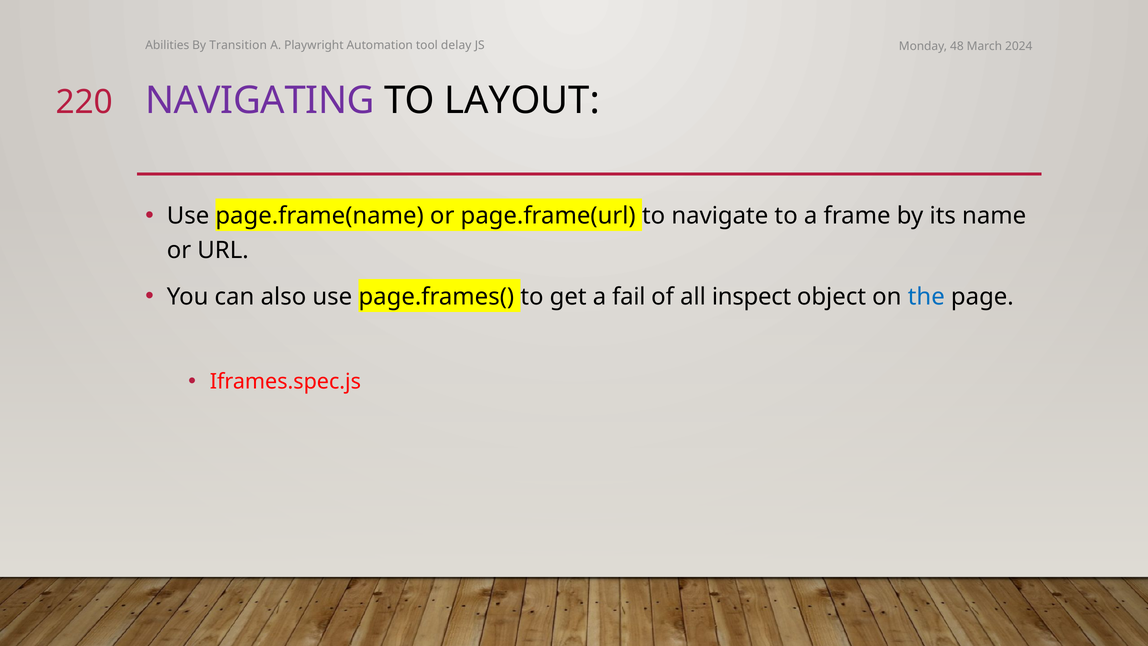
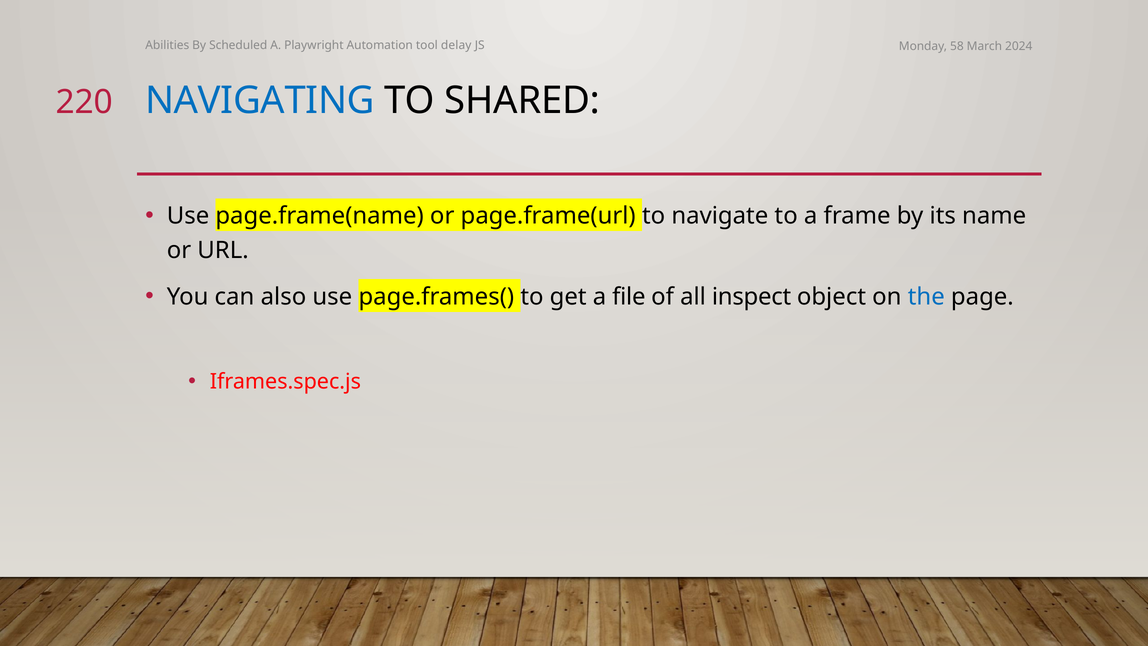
Transition: Transition -> Scheduled
48: 48 -> 58
NAVIGATING colour: purple -> blue
LAYOUT: LAYOUT -> SHARED
fail: fail -> file
